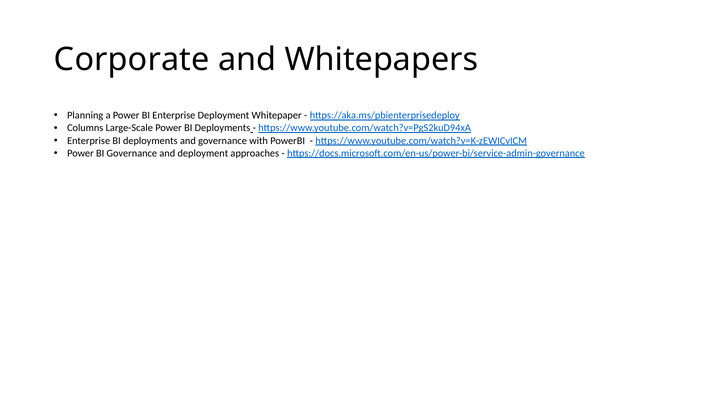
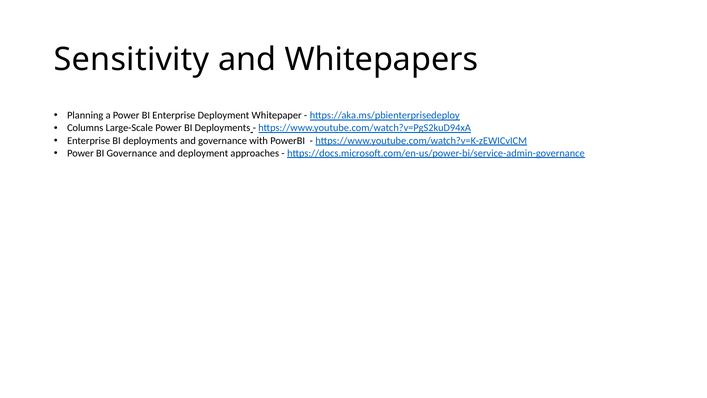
Corporate: Corporate -> Sensitivity
